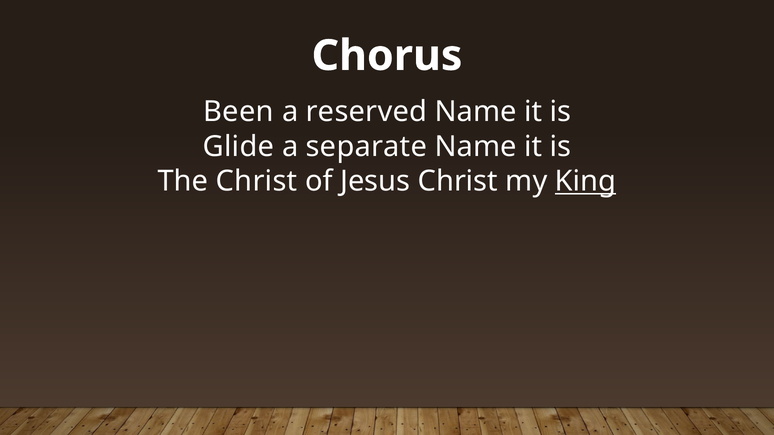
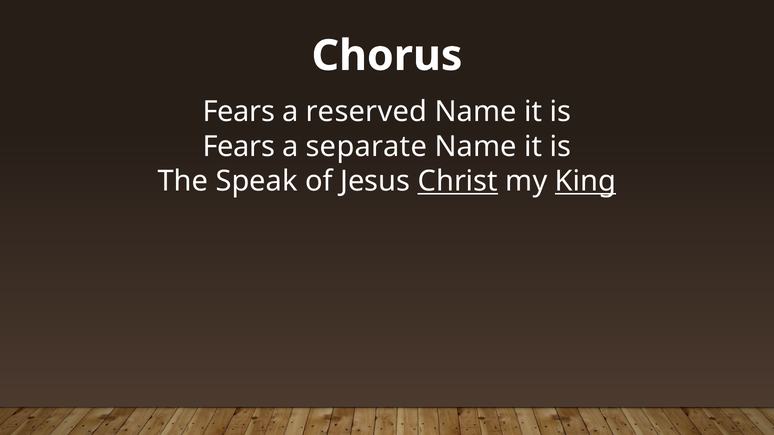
Been at (239, 112): Been -> Fears
Glide at (239, 147): Glide -> Fears
The Christ: Christ -> Speak
Christ at (458, 181) underline: none -> present
